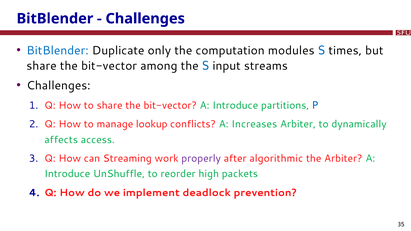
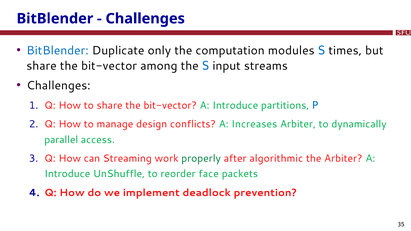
lookup: lookup -> design
affects: affects -> parallel
properly colour: purple -> green
high: high -> face
